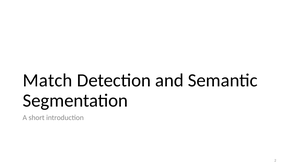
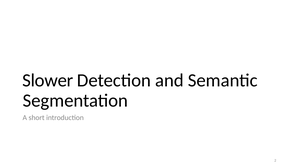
Match: Match -> Slower
